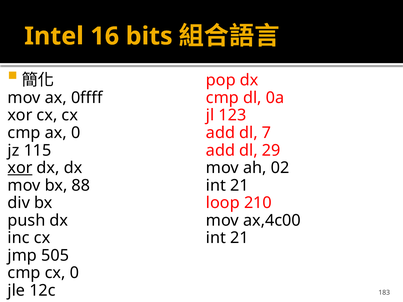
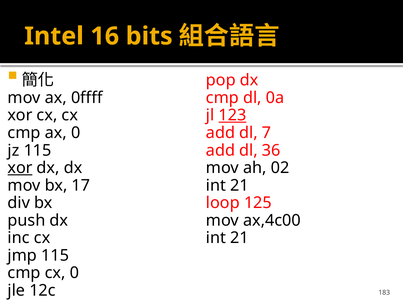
123 underline: none -> present
29: 29 -> 36
88: 88 -> 17
210: 210 -> 125
jmp 505: 505 -> 115
